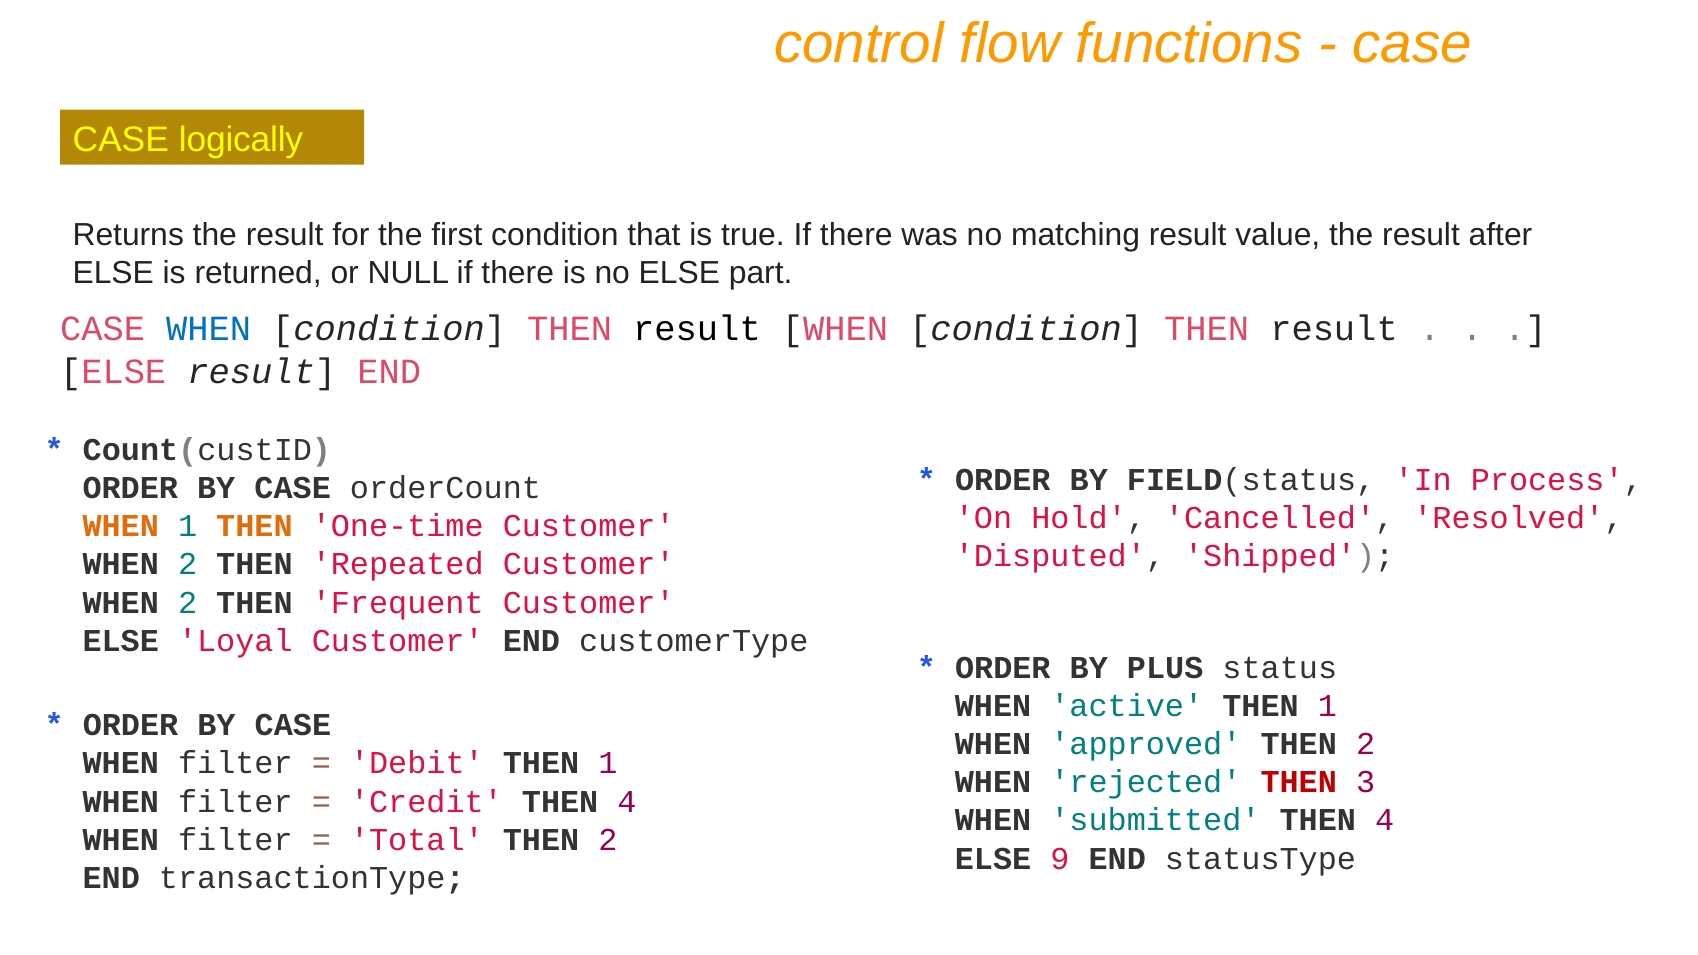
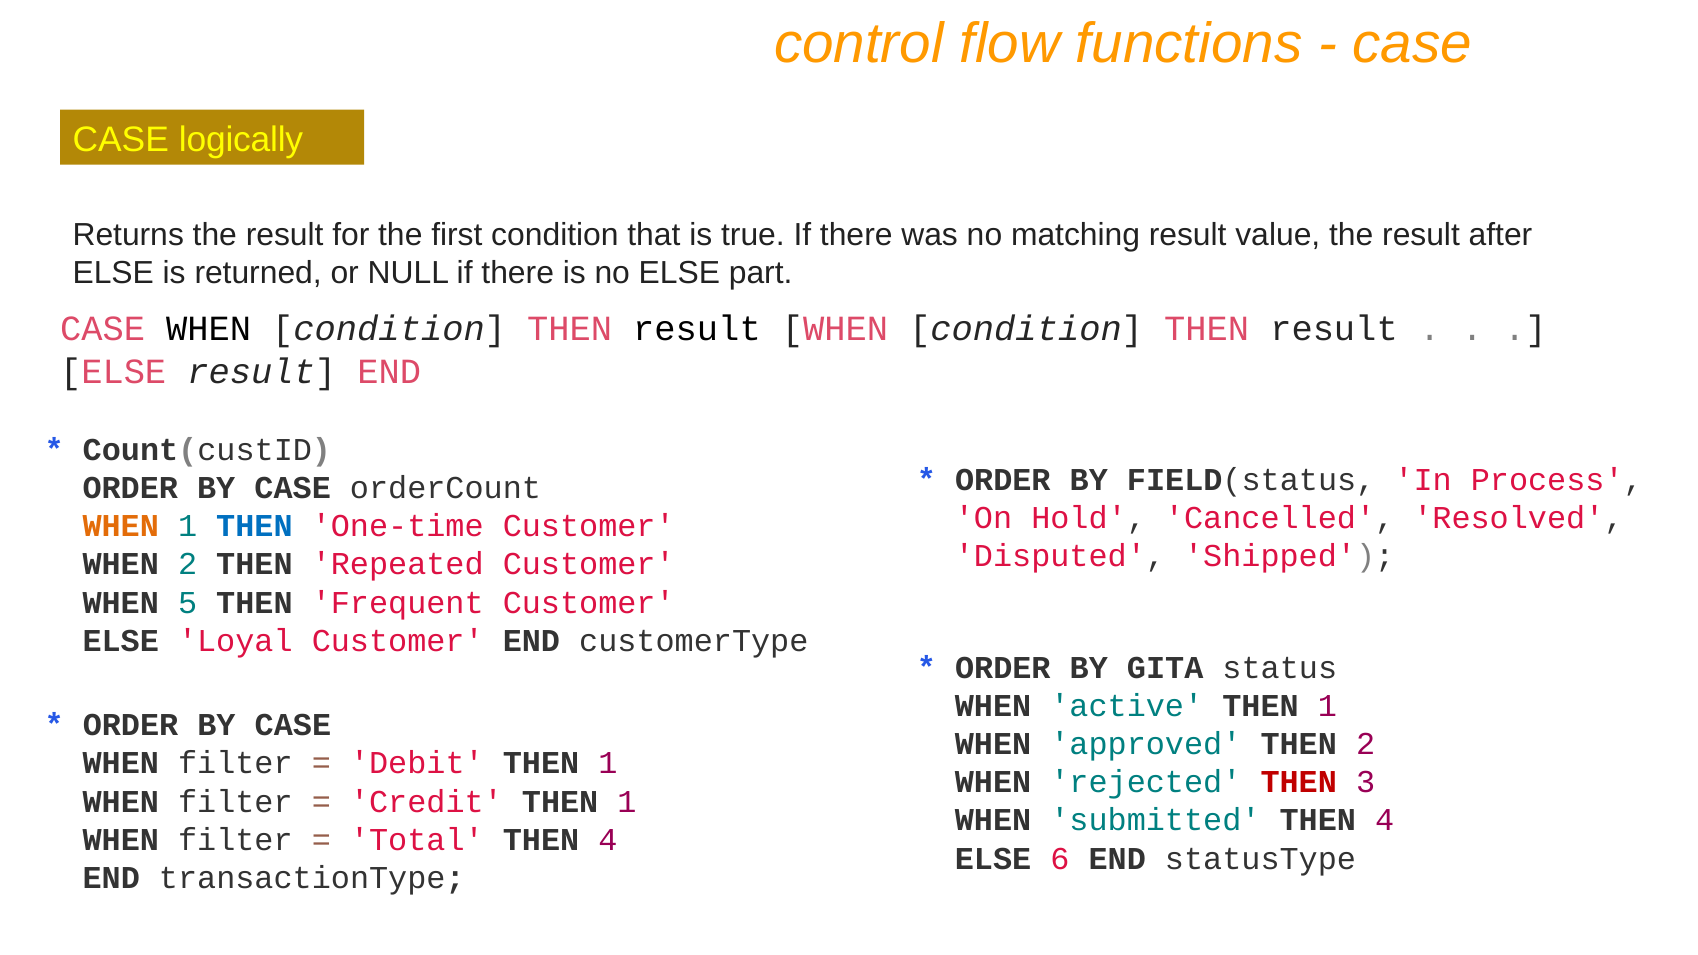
WHEN at (209, 329) colour: blue -> black
THEN at (254, 526) colour: orange -> blue
2 at (188, 603): 2 -> 5
PLUS: PLUS -> GITA
Credit THEN 4: 4 -> 1
Total THEN 2: 2 -> 4
9: 9 -> 6
